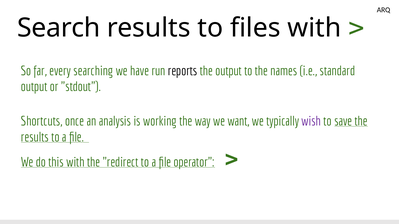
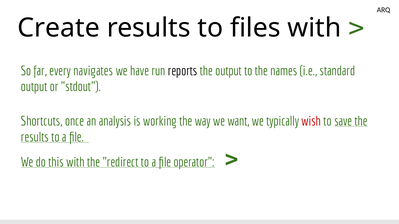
Search: Search -> Create
searching: searching -> navigates
wish colour: purple -> red
